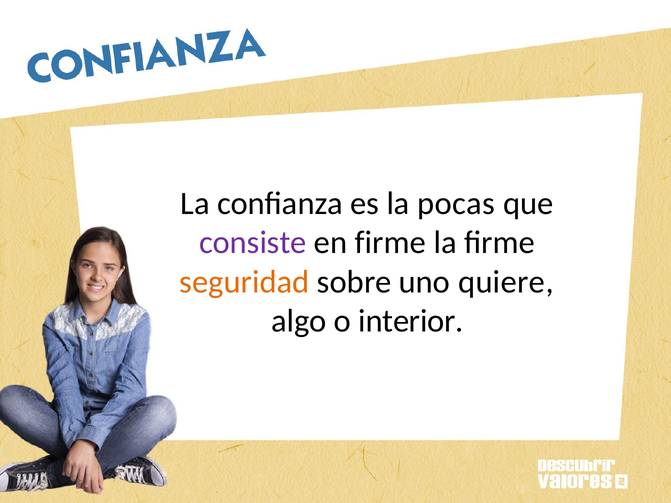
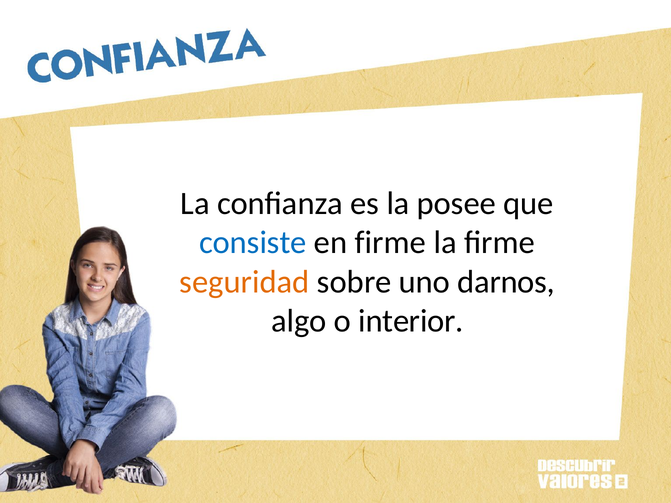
pocas: pocas -> posee
consiste colour: purple -> blue
quiere: quiere -> darnos
